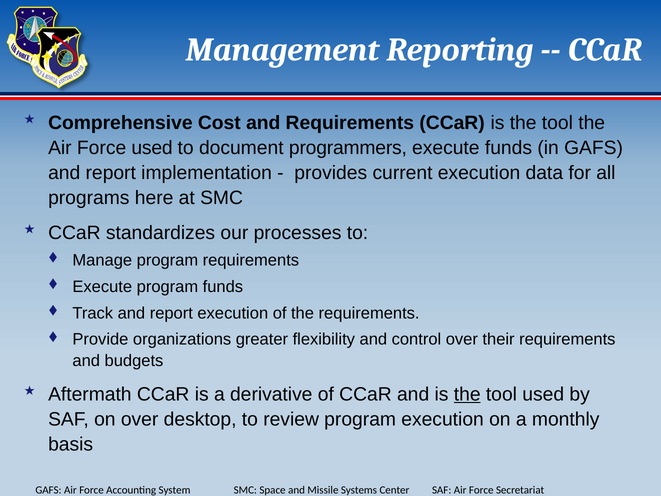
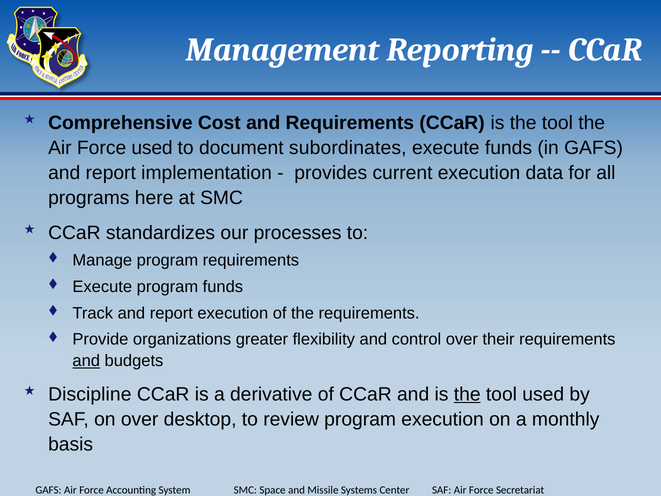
programmers: programmers -> subordinates
and at (86, 361) underline: none -> present
Aftermath: Aftermath -> Discipline
